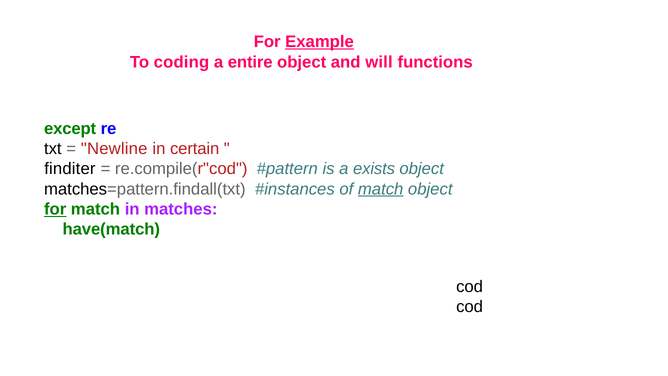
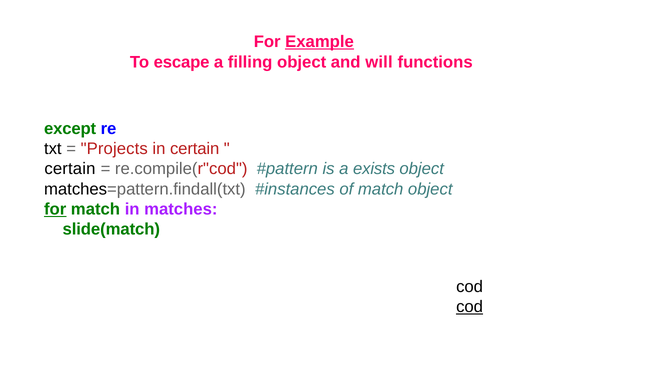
coding: coding -> escape
entire: entire -> filling
Newline: Newline -> Projects
finditer at (70, 169): finditer -> certain
match at (381, 189) underline: present -> none
have(match: have(match -> slide(match
cod at (470, 306) underline: none -> present
